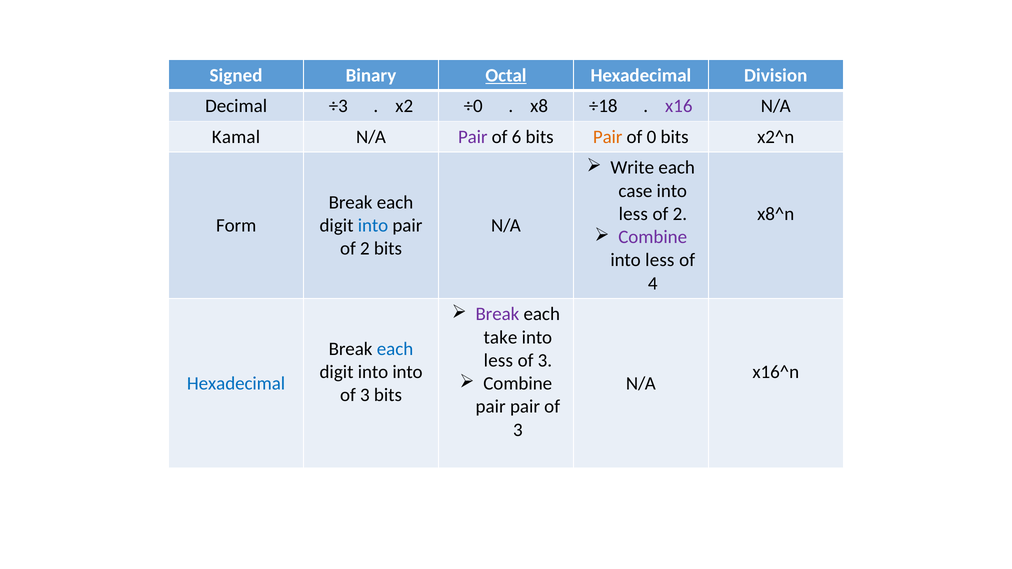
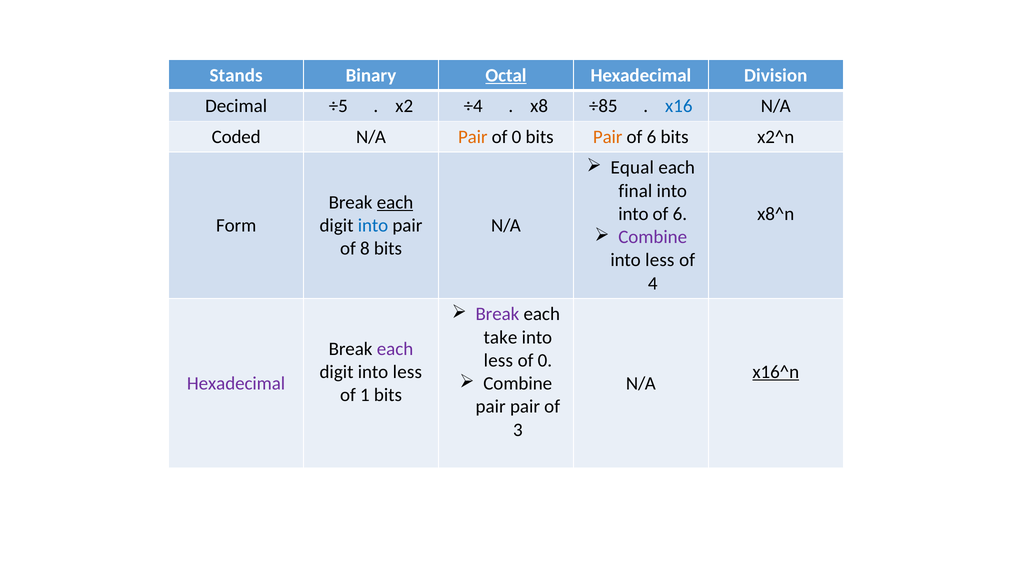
Signed: Signed -> Stands
÷3: ÷3 -> ÷5
÷0: ÷0 -> ÷4
÷18: ÷18 -> ÷85
x16 colour: purple -> blue
Kamal: Kamal -> Coded
Pair at (473, 137) colour: purple -> orange
6 at (517, 137): 6 -> 0
0 at (651, 137): 0 -> 6
Write: Write -> Equal
case: case -> final
each at (395, 202) underline: none -> present
less at (633, 214): less -> into
2 at (680, 214): 2 -> 6
2 at (365, 249): 2 -> 8
each at (395, 349) colour: blue -> purple
3 at (545, 361): 3 -> 0
digit into into: into -> less
x16^n underline: none -> present
Hexadecimal at (236, 384) colour: blue -> purple
3 at (365, 395): 3 -> 1
